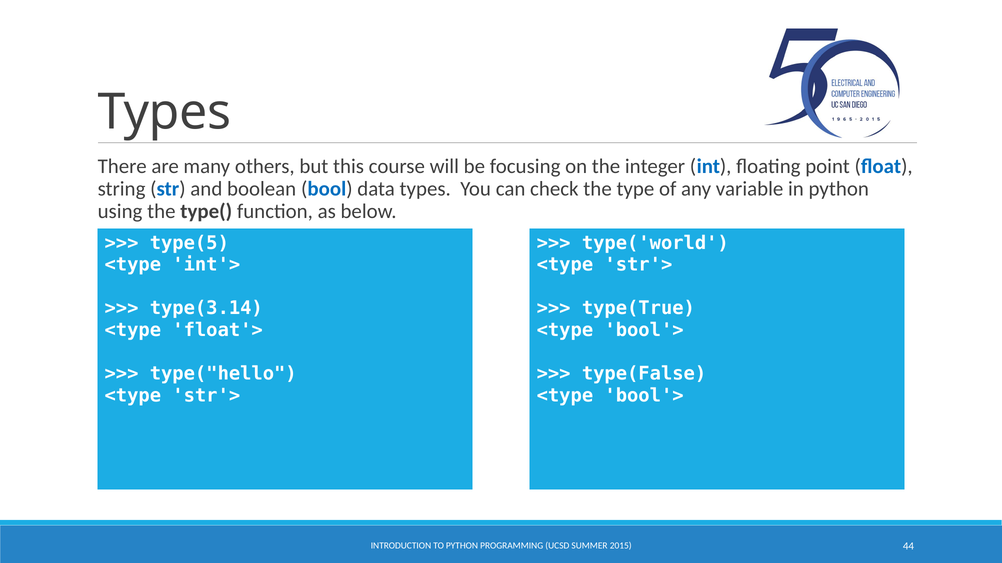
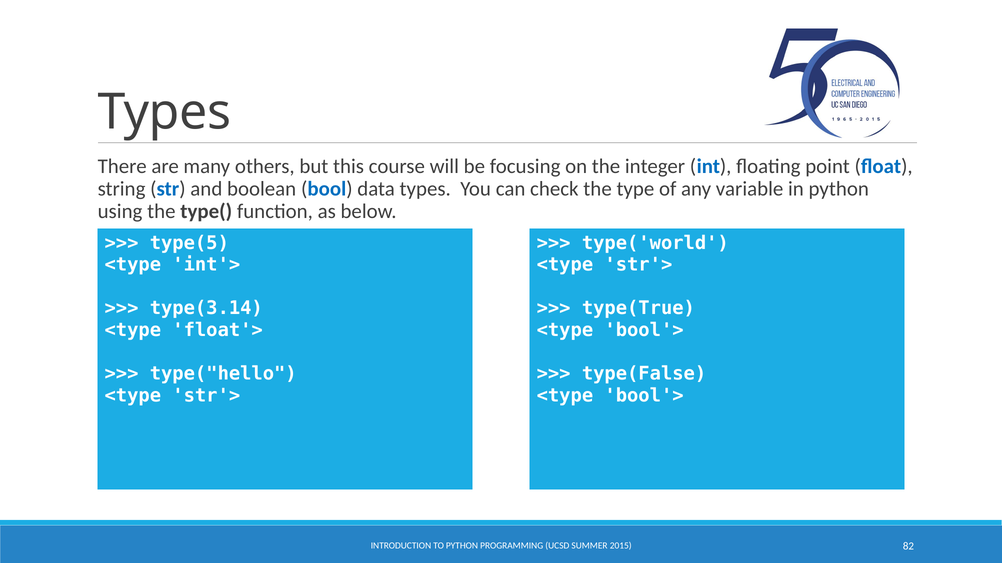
44: 44 -> 82
